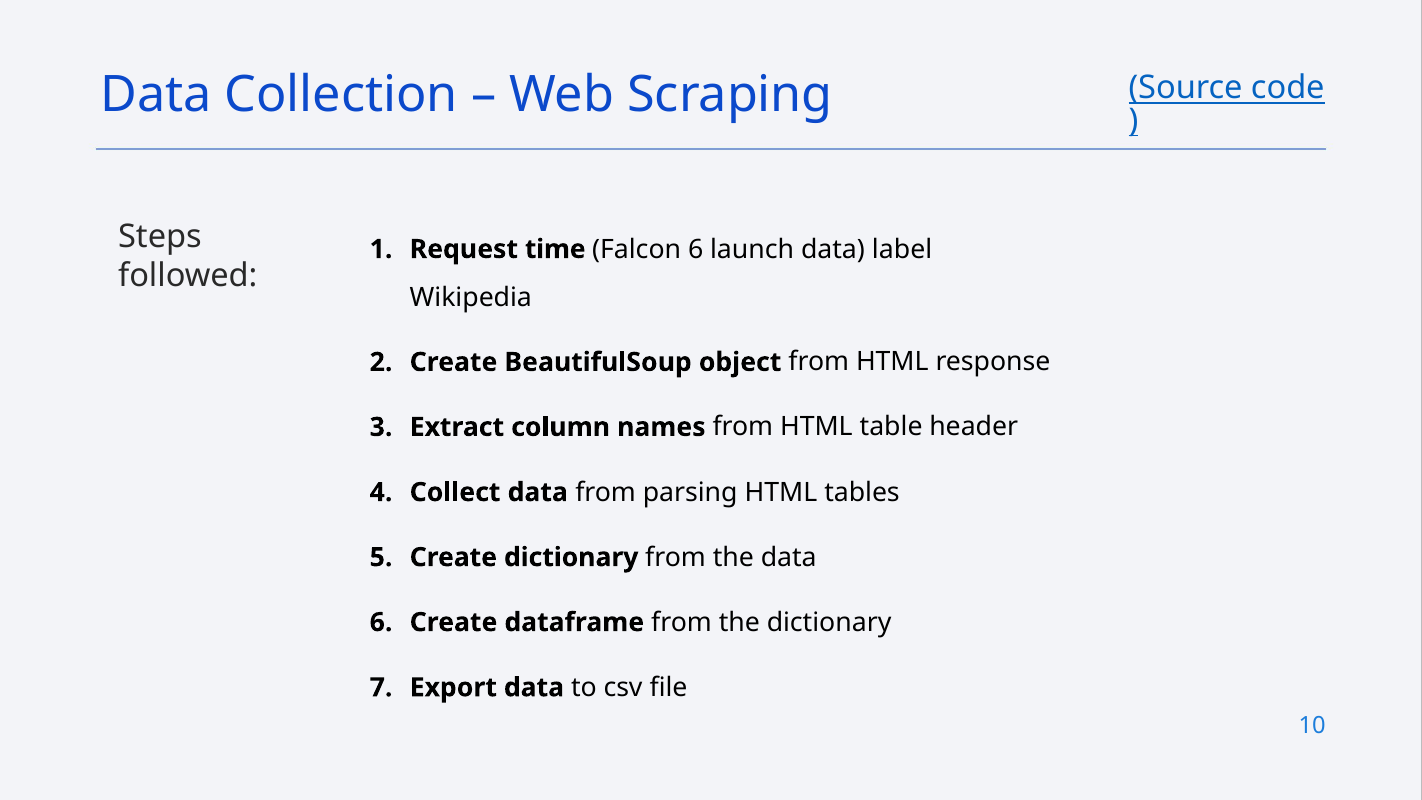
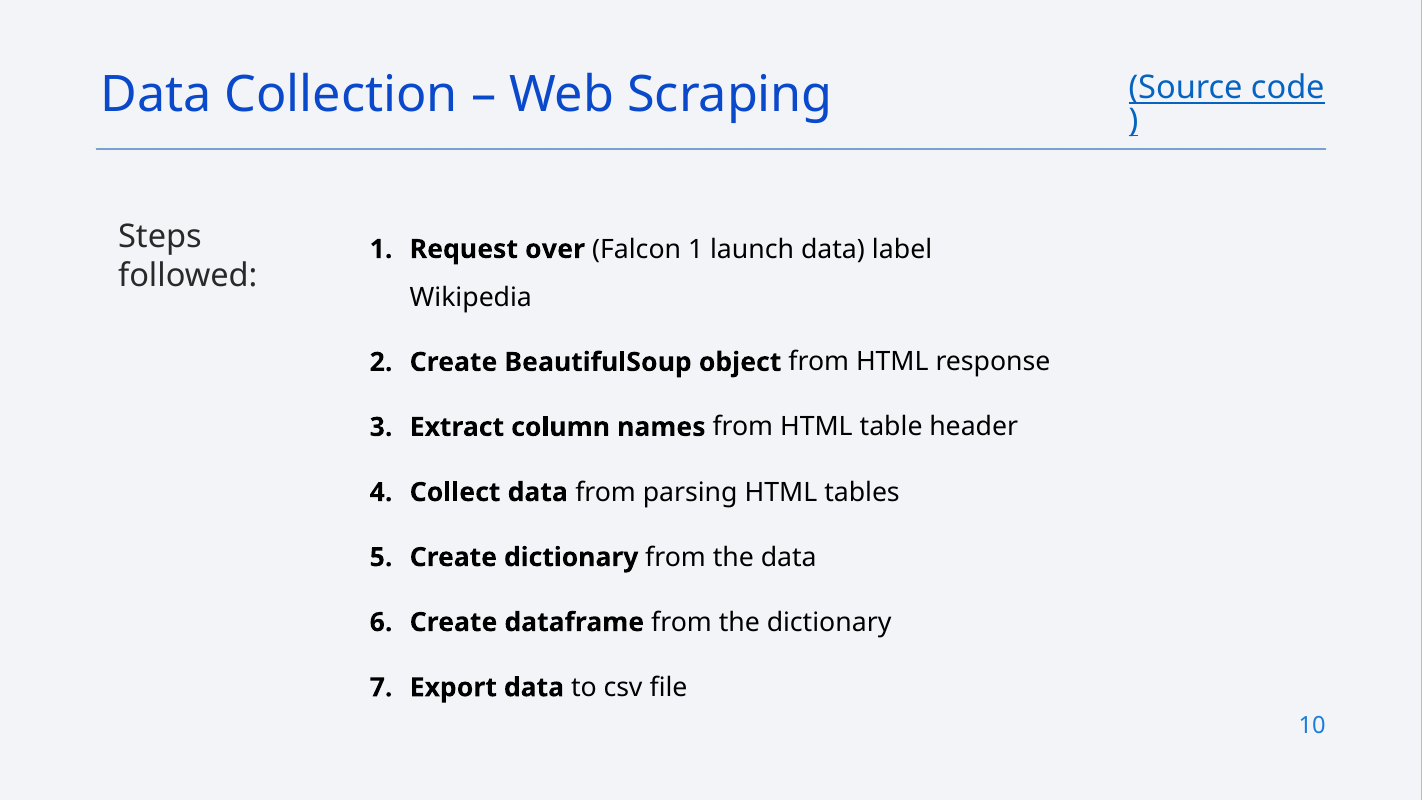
time: time -> over
Falcon 6: 6 -> 1
